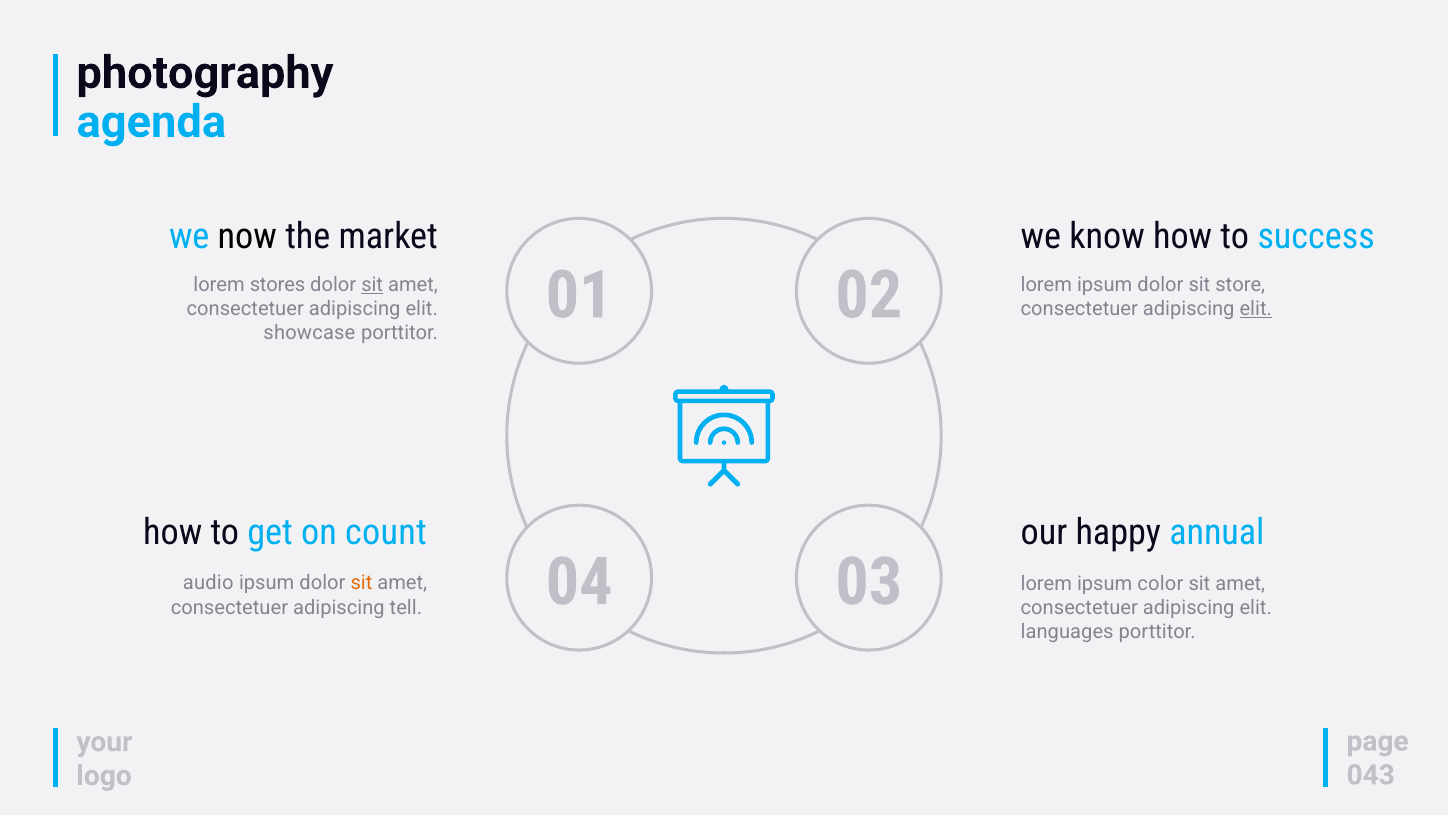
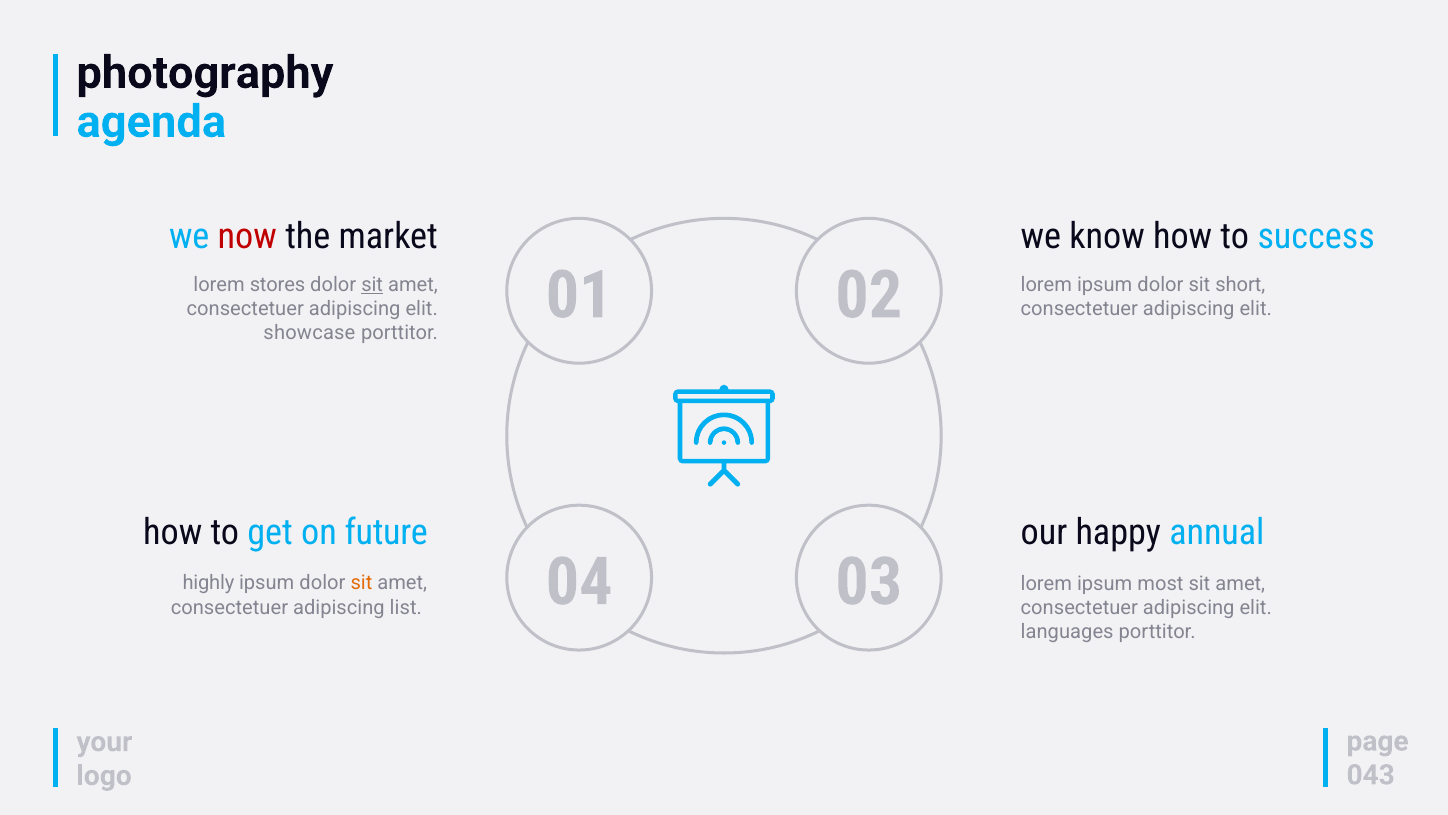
now colour: black -> red
store: store -> short
elit at (1256, 309) underline: present -> none
count: count -> future
audio: audio -> highly
color: color -> most
tell: tell -> list
